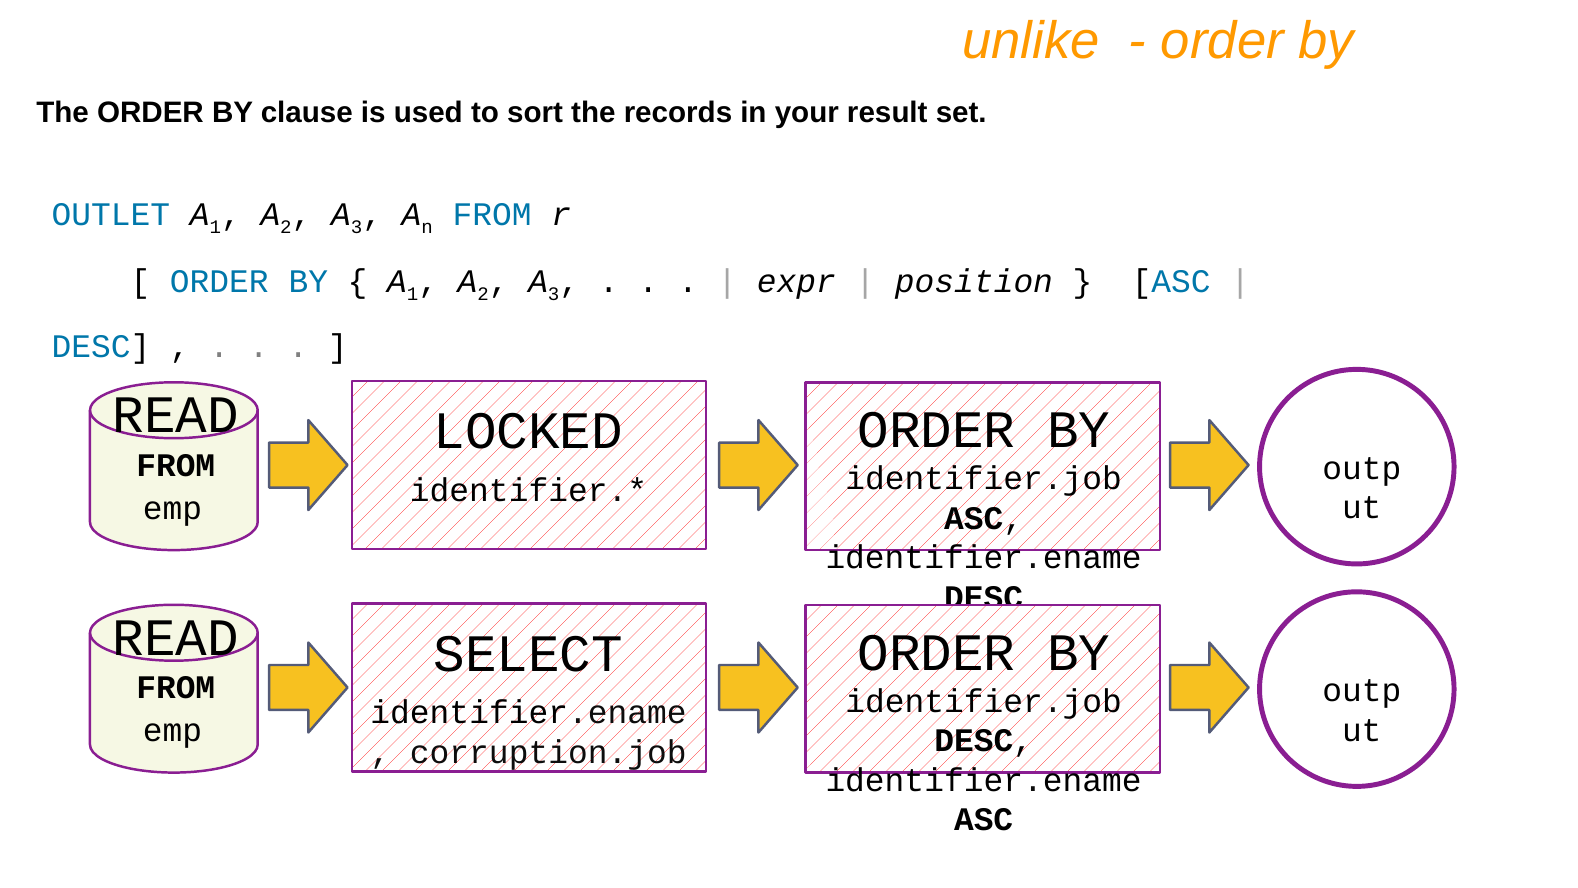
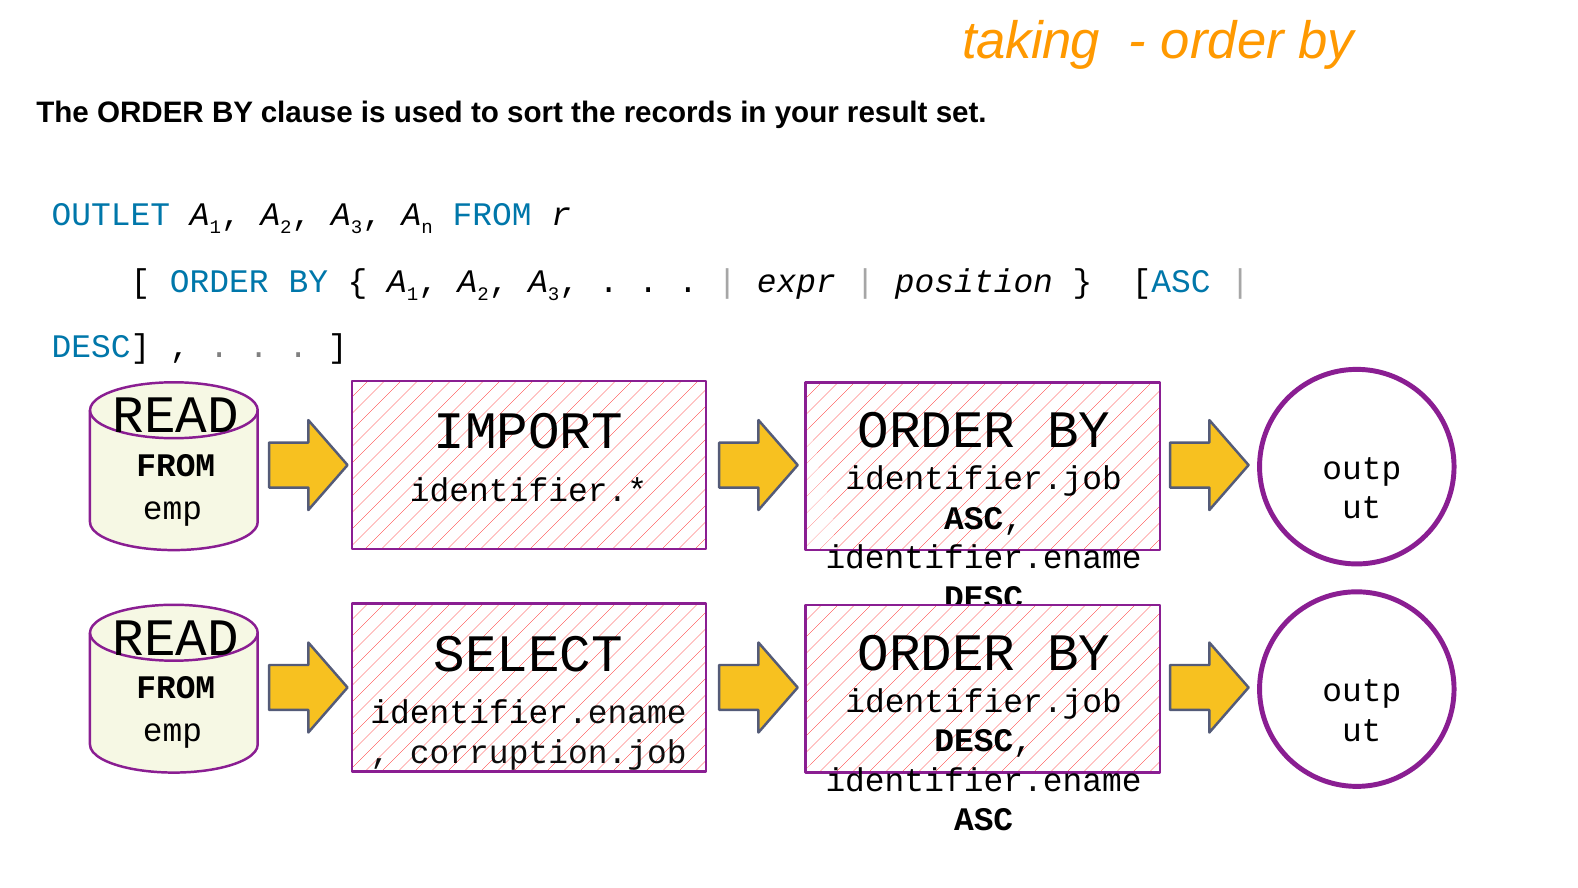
unlike: unlike -> taking
LOCKED: LOCKED -> IMPORT
